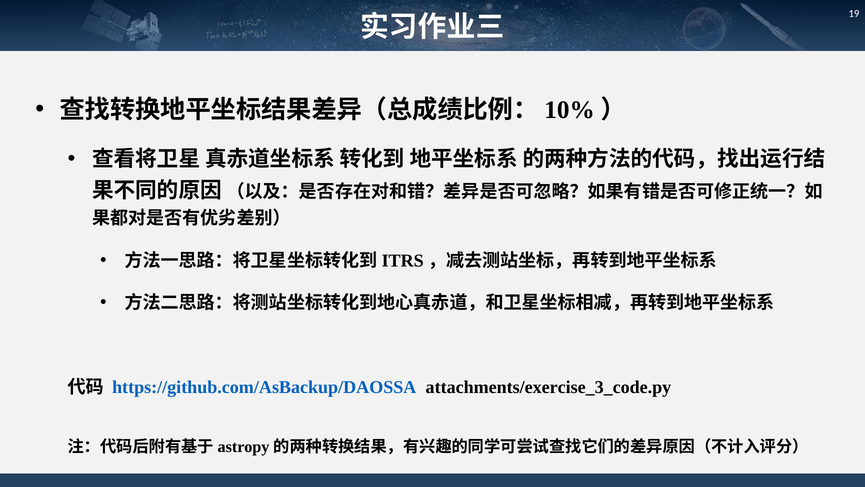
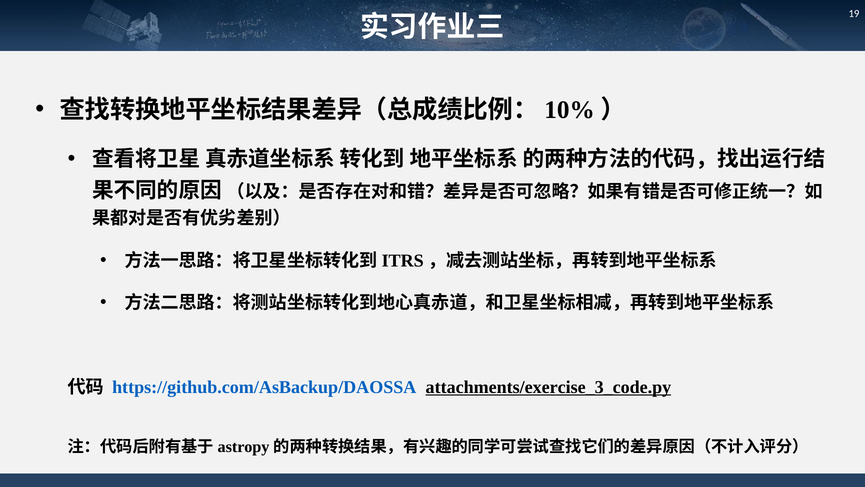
attachments/exercise_3_code.py underline: none -> present
